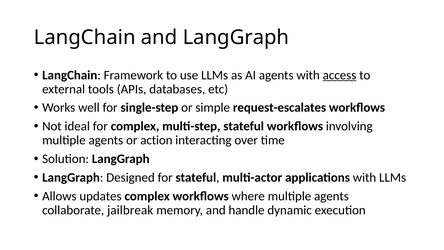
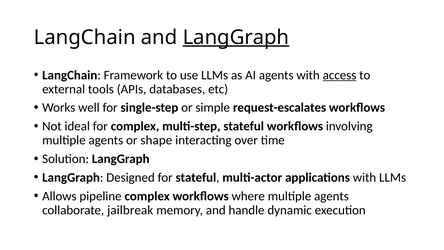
LangGraph at (236, 37) underline: none -> present
action: action -> shape
updates: updates -> pipeline
